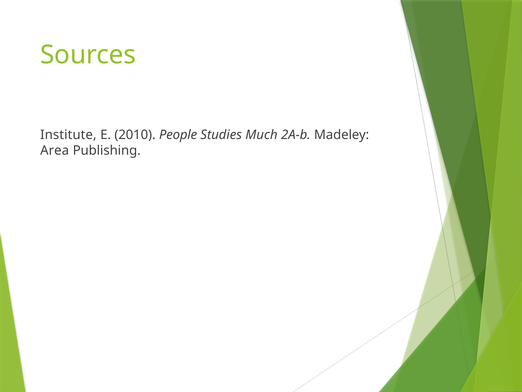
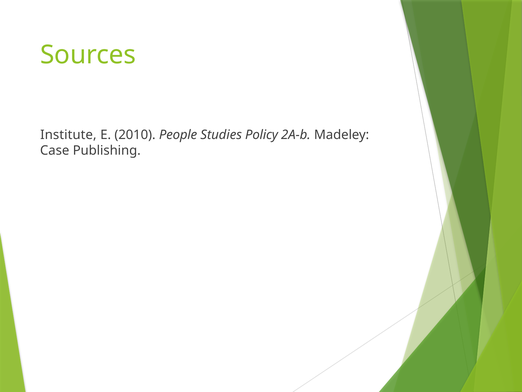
Much: Much -> Policy
Area: Area -> Case
